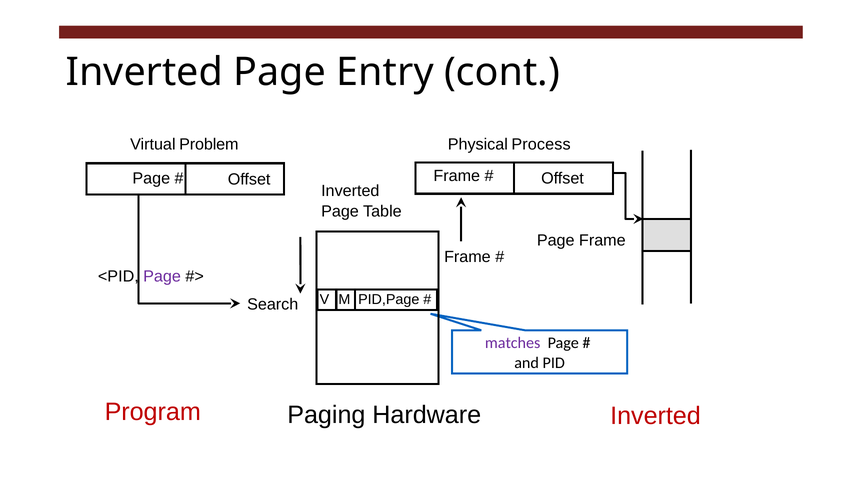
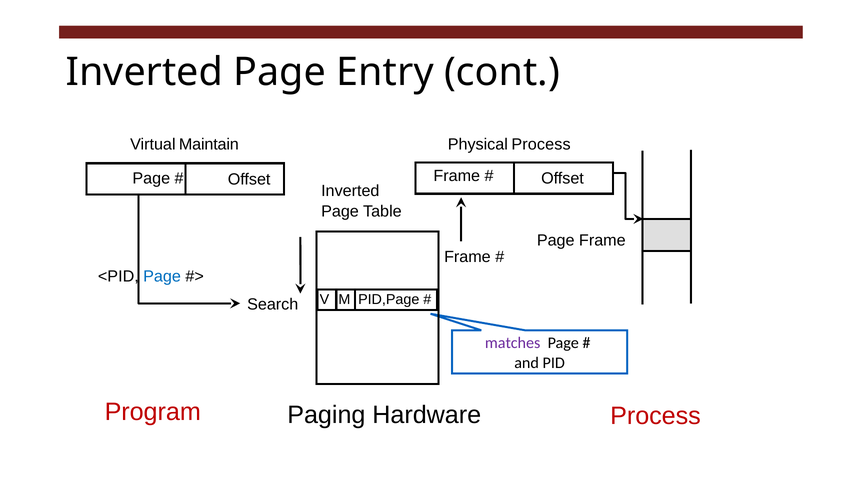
Problem: Problem -> Maintain
Page at (162, 276) colour: purple -> blue
Hardware Inverted: Inverted -> Process
